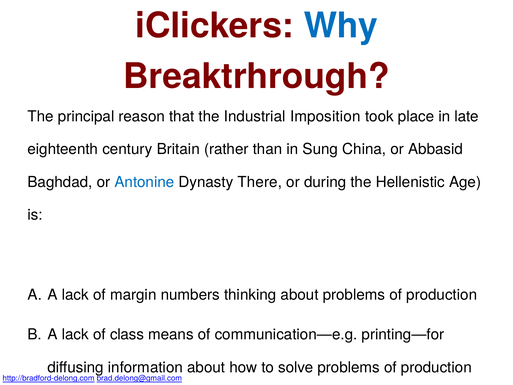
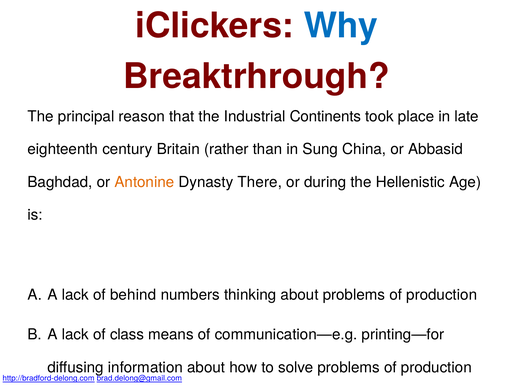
Imposition: Imposition -> Continents
Antonine colour: blue -> orange
margin: margin -> behind
